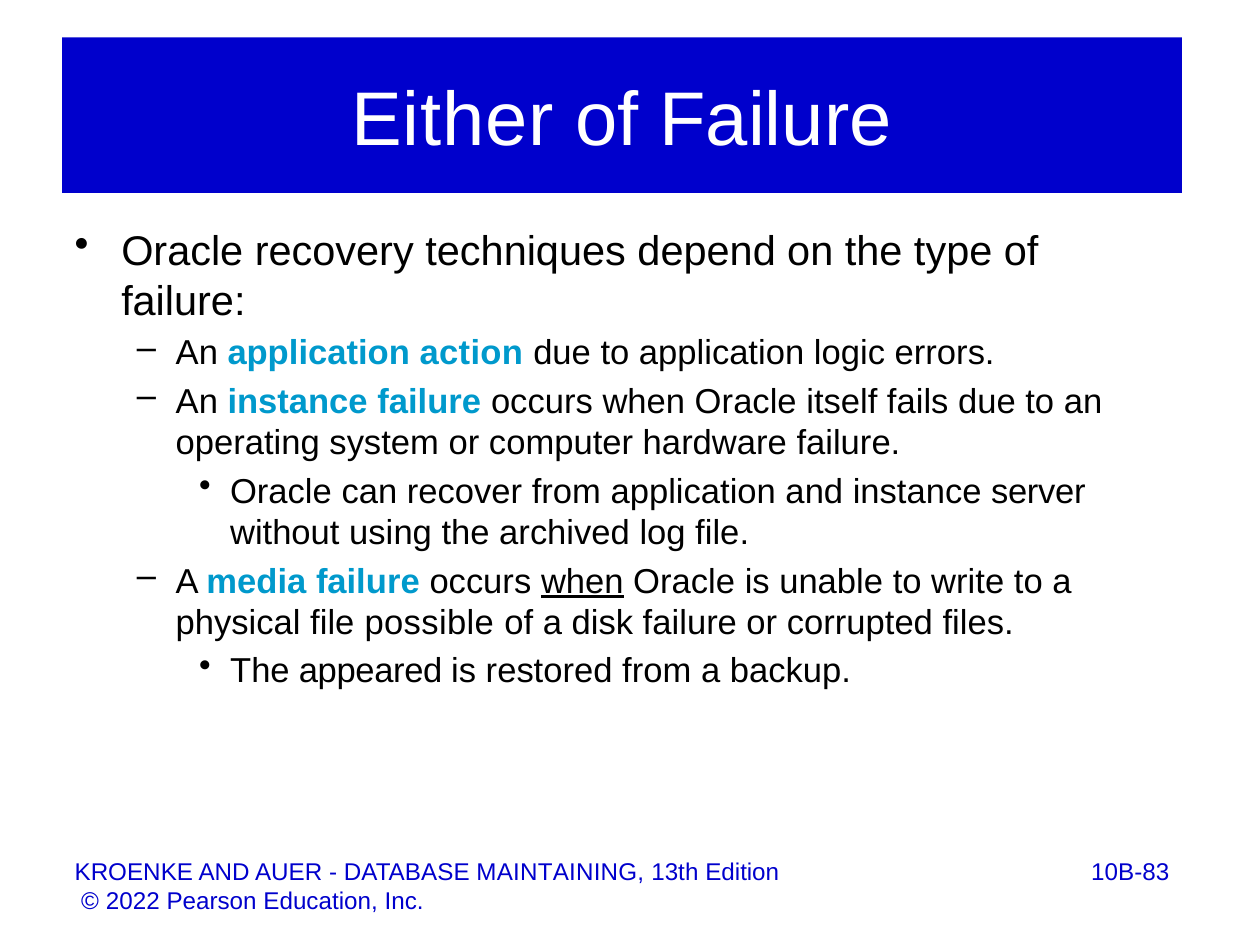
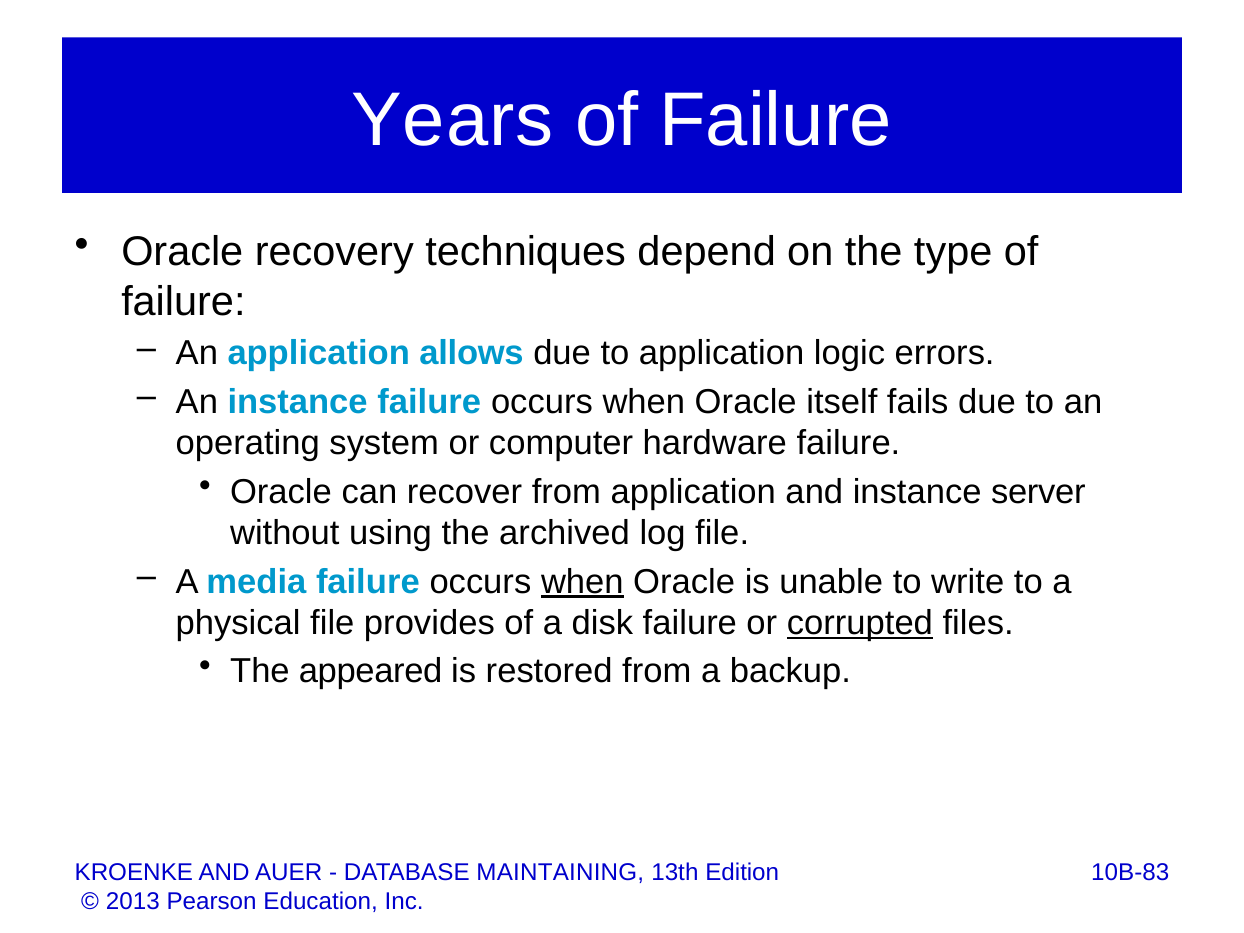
Either: Either -> Years
action: action -> allows
possible: possible -> provides
corrupted underline: none -> present
2022: 2022 -> 2013
